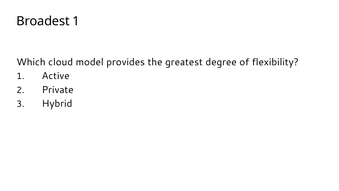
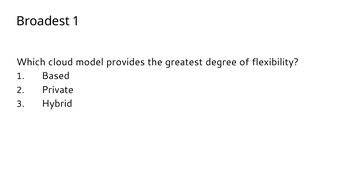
Active: Active -> Based
